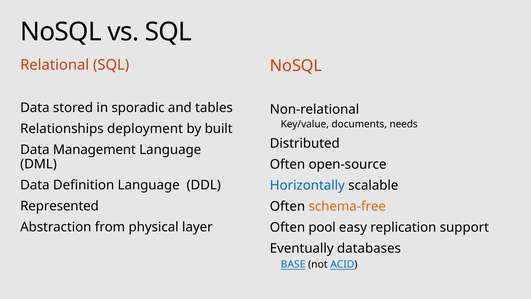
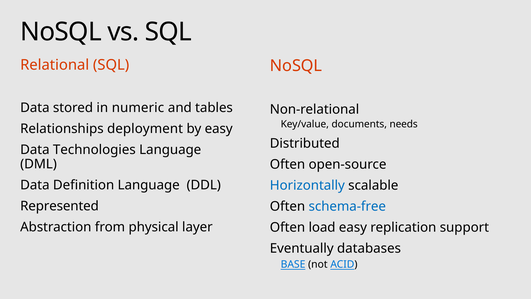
sporadic: sporadic -> numeric
by built: built -> easy
Management: Management -> Technologies
schema-free colour: orange -> blue
pool: pool -> load
